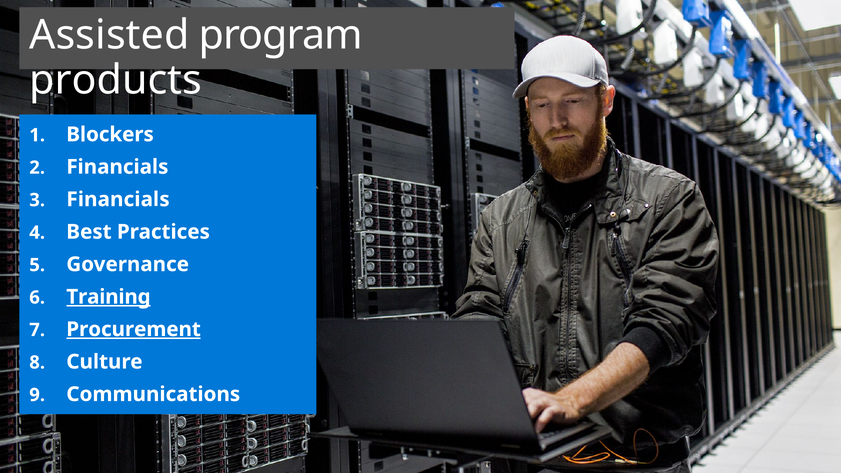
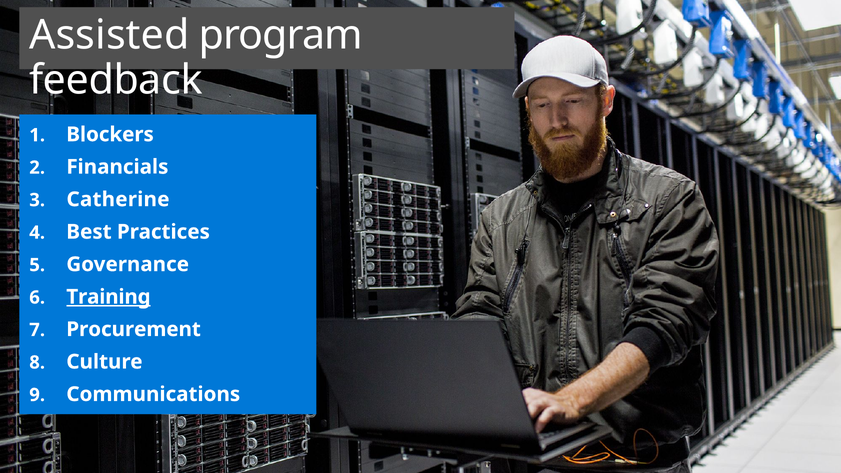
products: products -> feedback
Financials at (118, 199): Financials -> Catherine
Procurement underline: present -> none
